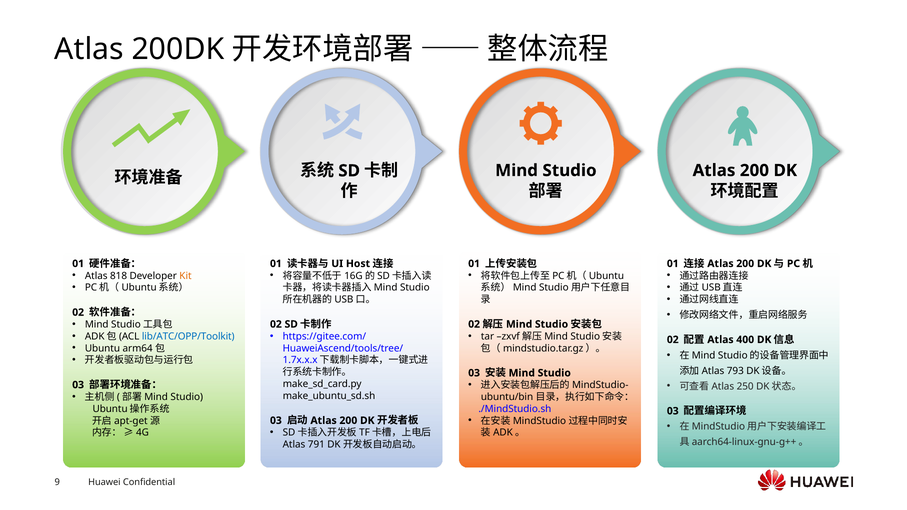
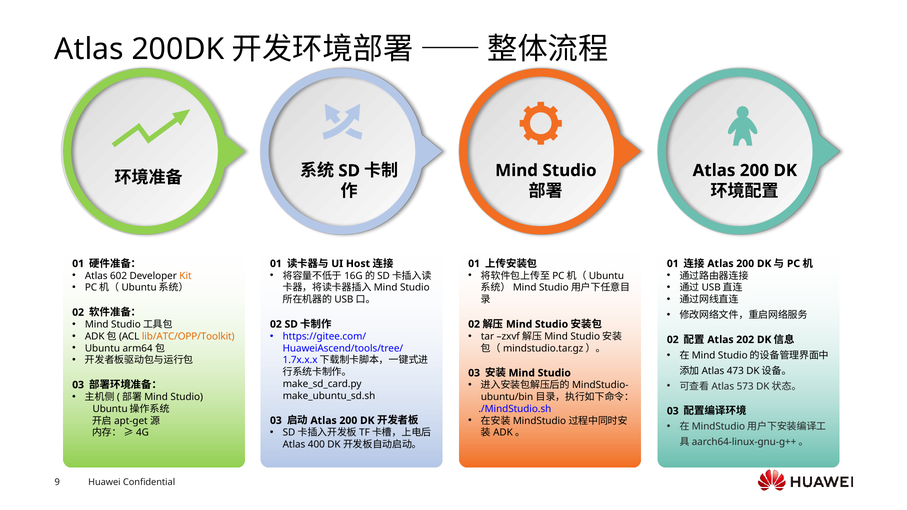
818: 818 -> 602
lib/ATC/OPP/Toolkit colour: blue -> orange
400: 400 -> 202
793: 793 -> 473
250: 250 -> 573
791: 791 -> 400
